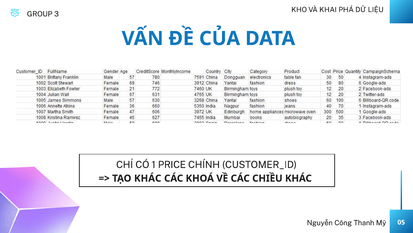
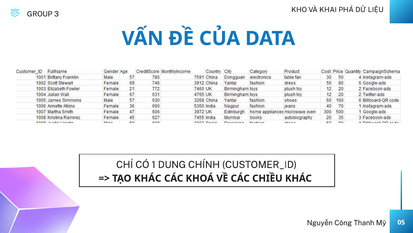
PRICE: PRICE -> DUNG
